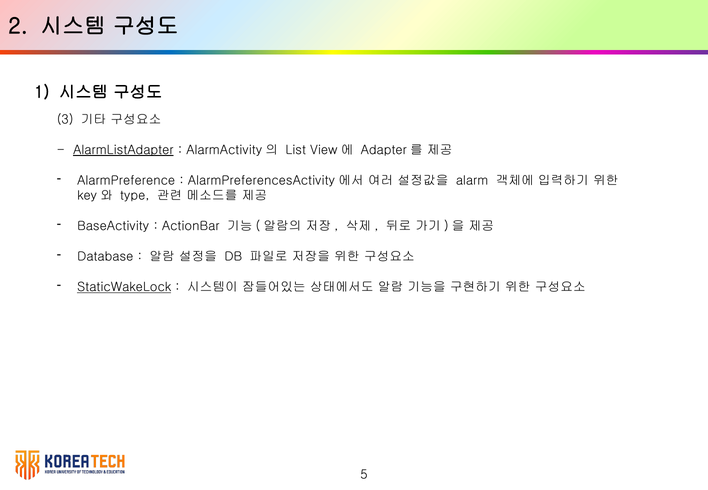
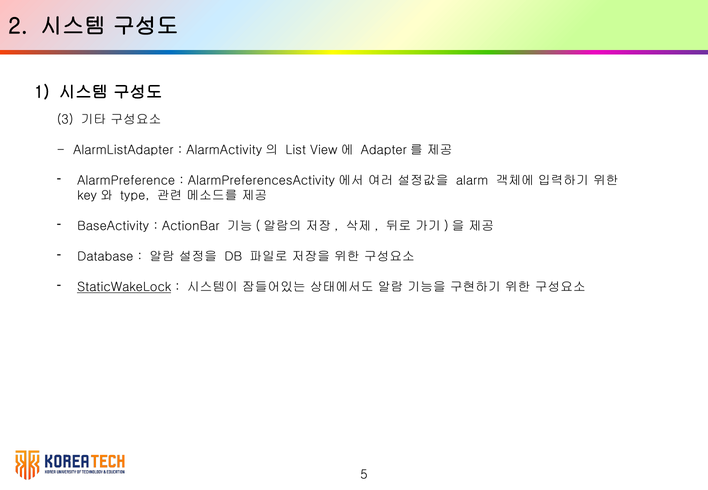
AlarmListAdapter underline: present -> none
